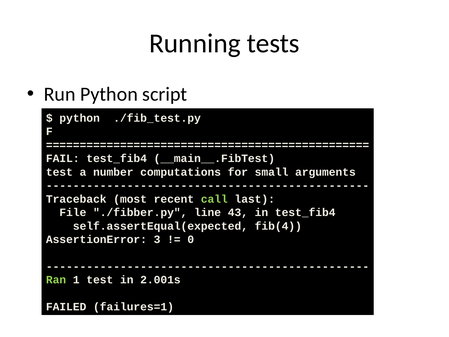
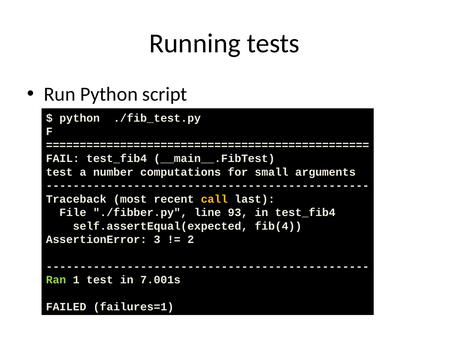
call colour: light green -> yellow
43: 43 -> 93
0: 0 -> 2
2.001s: 2.001s -> 7.001s
